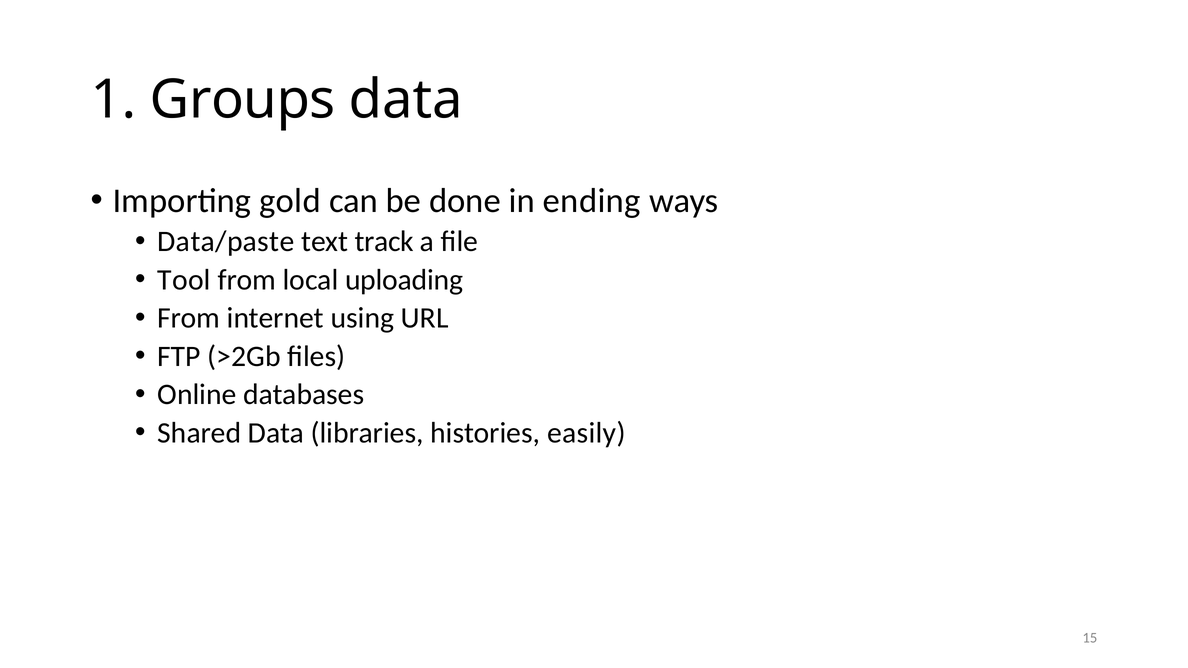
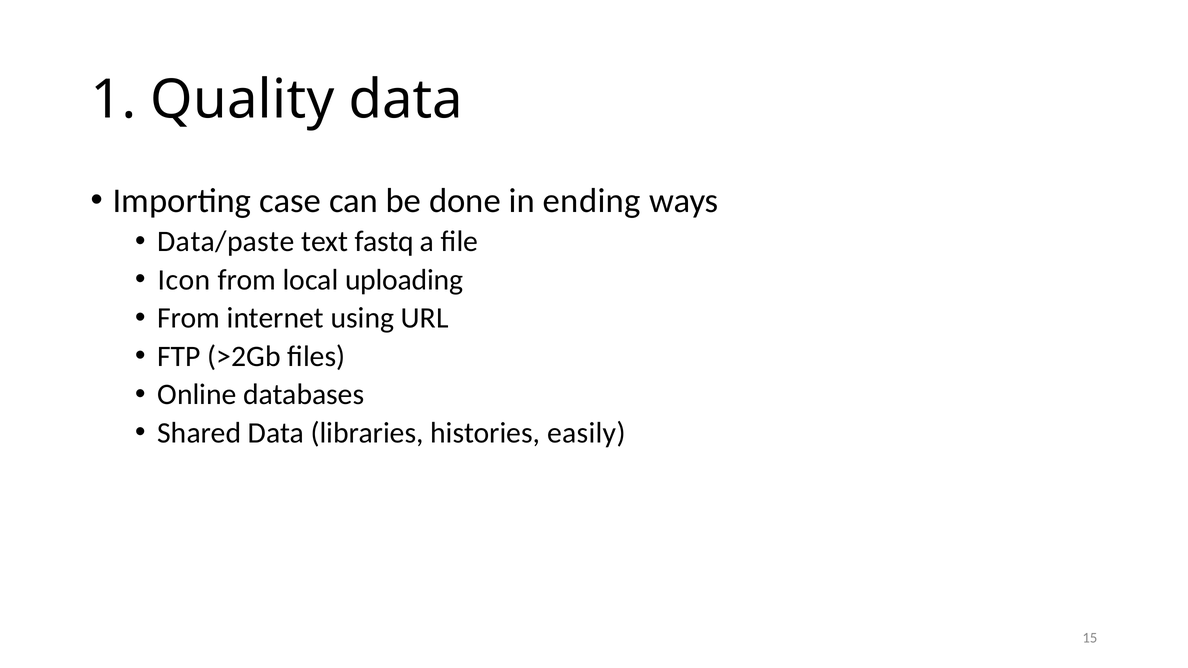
Groups: Groups -> Quality
gold: gold -> case
track: track -> fastq
Tool: Tool -> Icon
